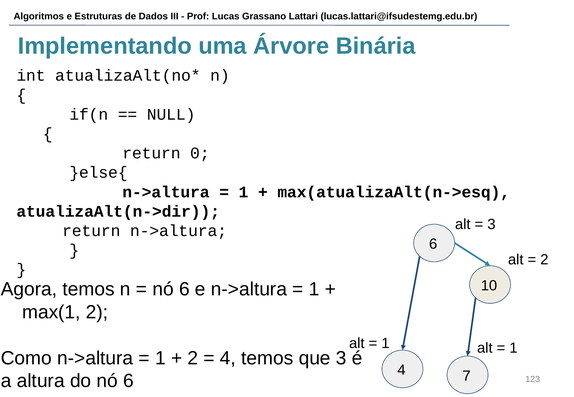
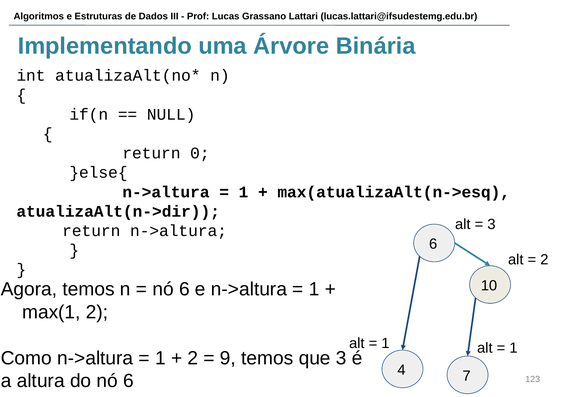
4 at (228, 358): 4 -> 9
